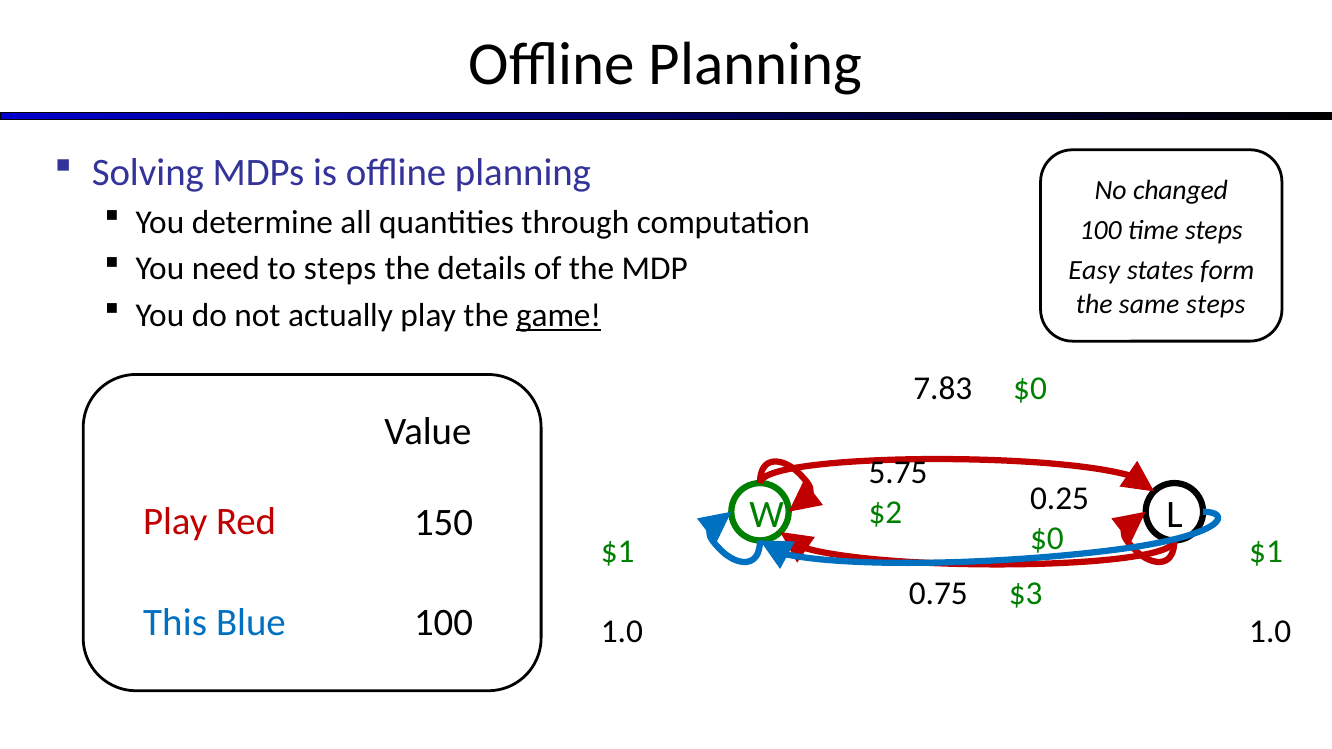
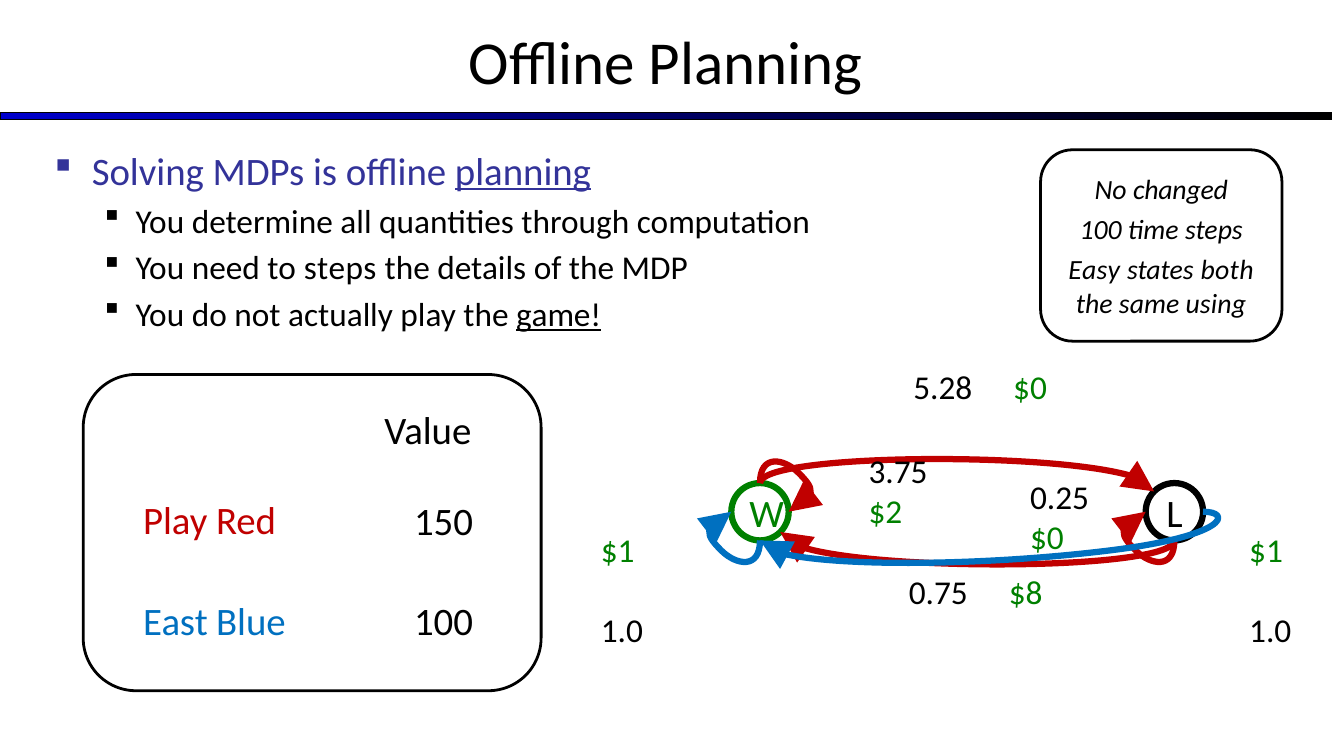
planning at (523, 173) underline: none -> present
form: form -> both
same steps: steps -> using
7.83: 7.83 -> 5.28
5.75: 5.75 -> 3.75
$3: $3 -> $8
This: This -> East
